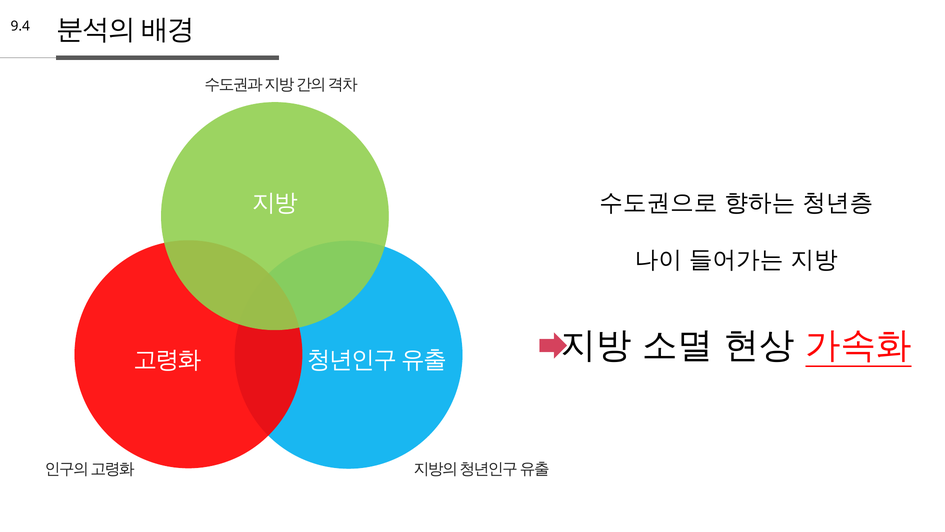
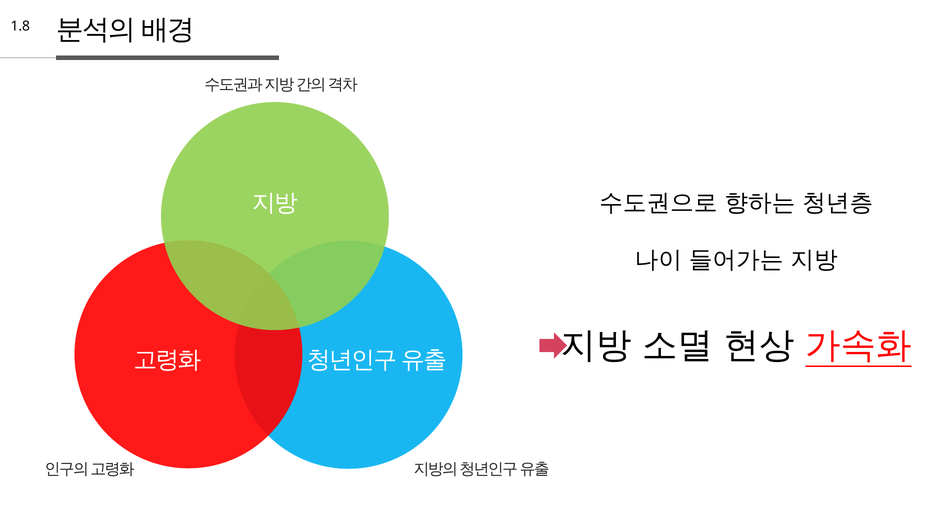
9.4: 9.4 -> 1.8
